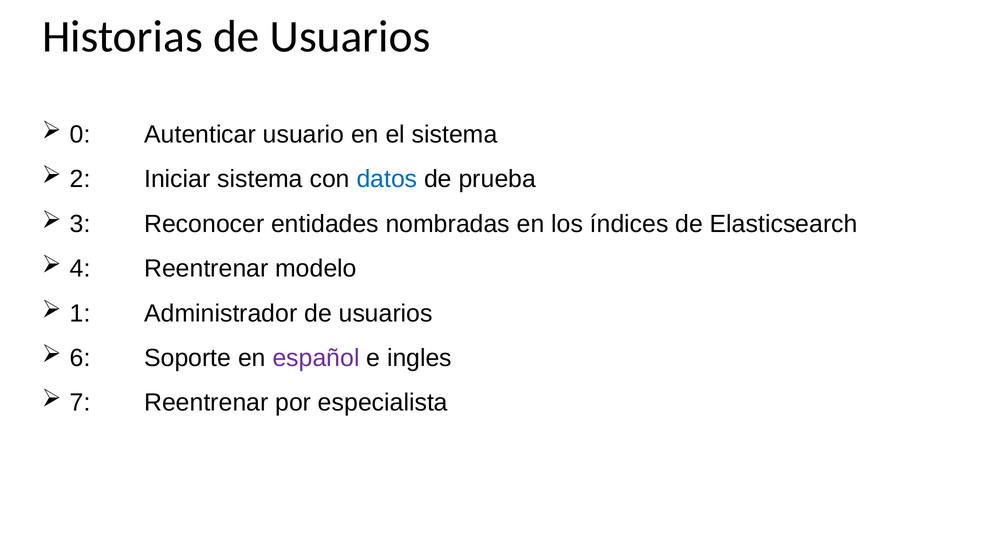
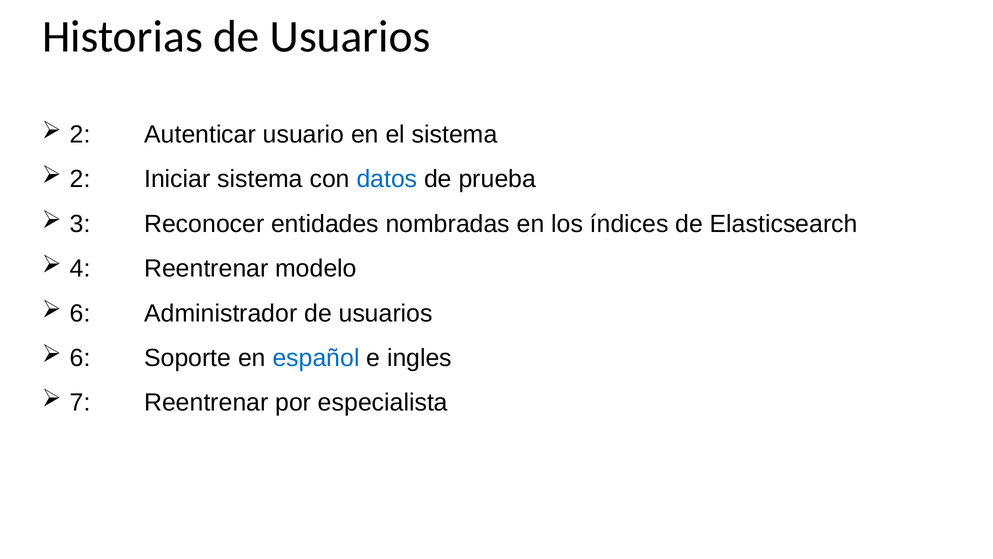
0 at (80, 134): 0 -> 2
1 at (80, 313): 1 -> 6
español colour: purple -> blue
